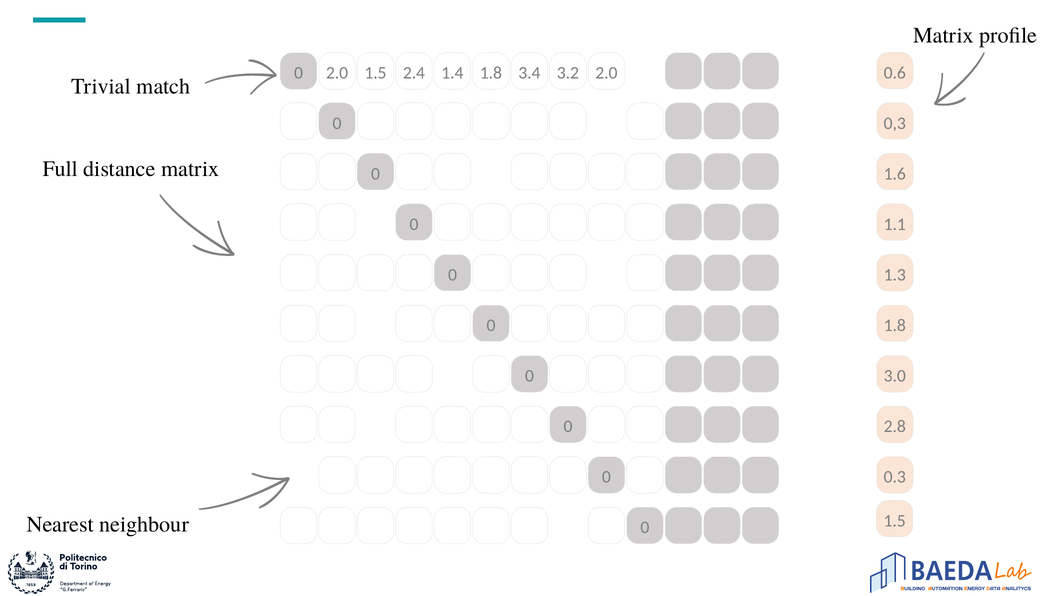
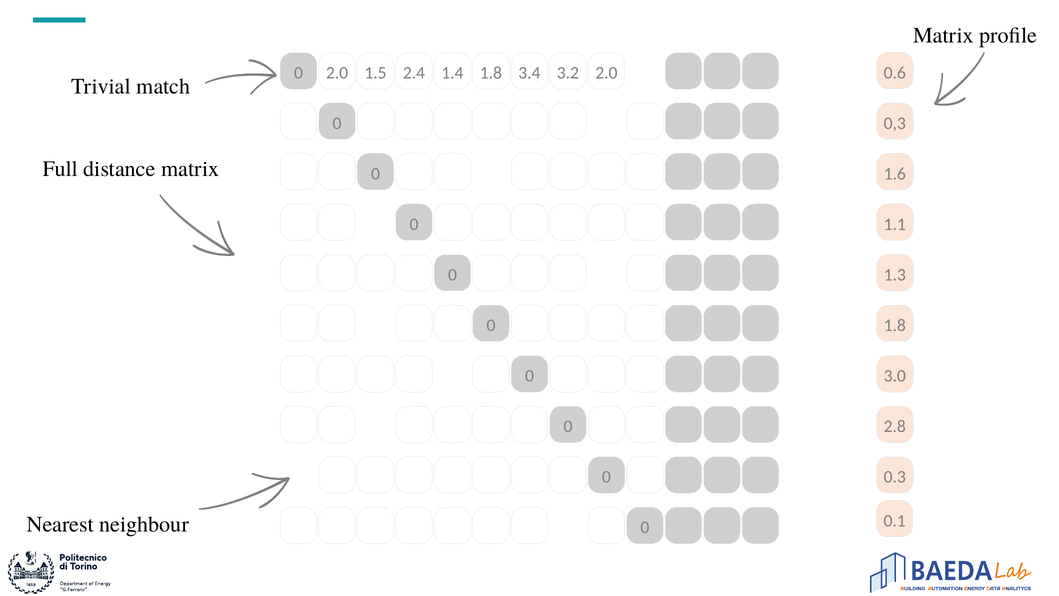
1.5 at (895, 521): 1.5 -> 0.1
